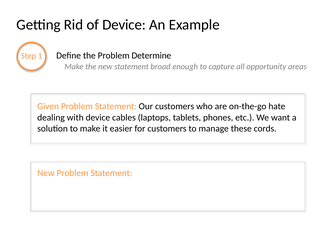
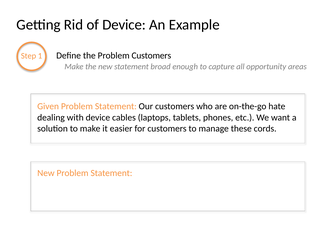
Problem Determine: Determine -> Customers
